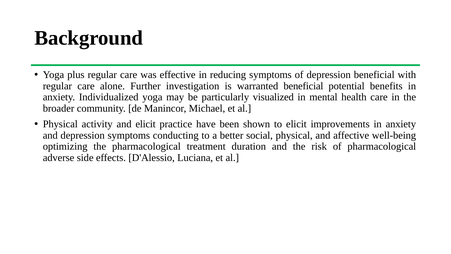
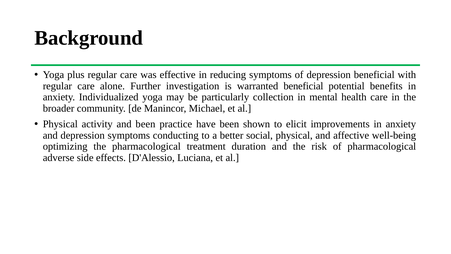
visualized: visualized -> collection
and elicit: elicit -> been
